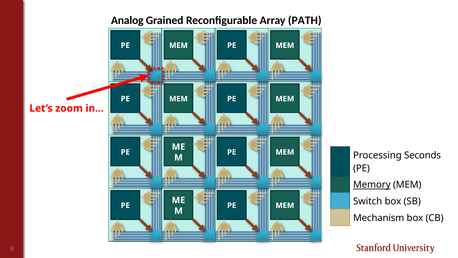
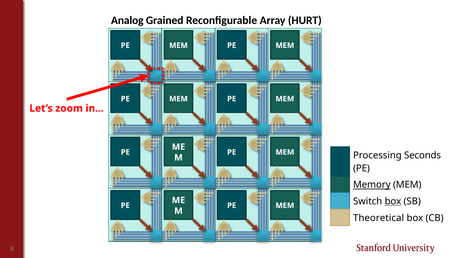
PATH: PATH -> HURT
box at (393, 201) underline: none -> present
Mechanism: Mechanism -> Theoretical
